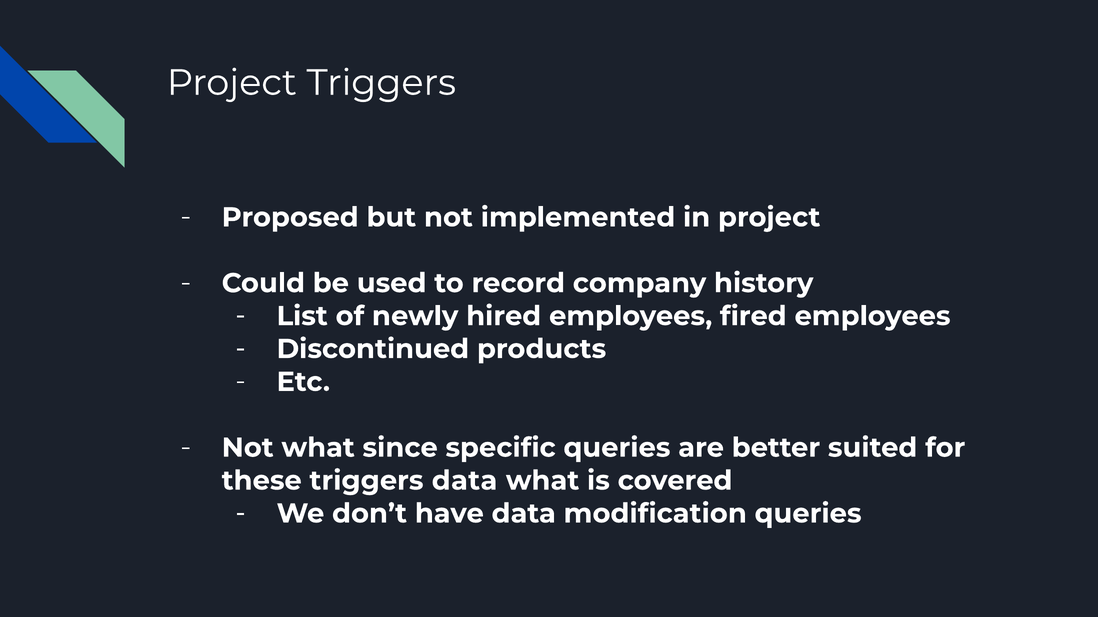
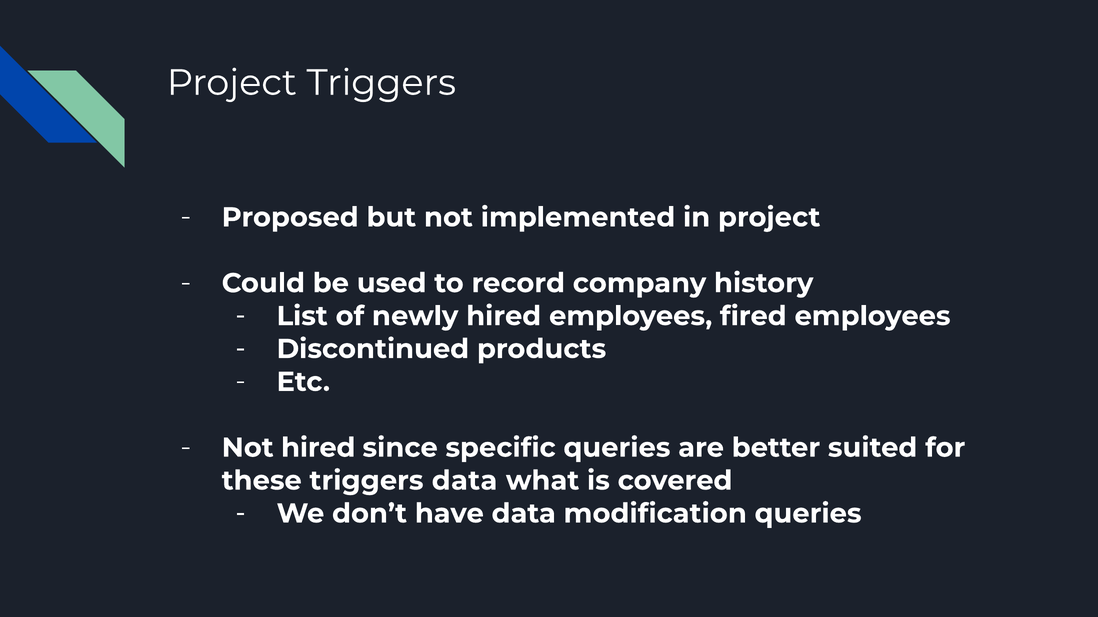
Not what: what -> hired
